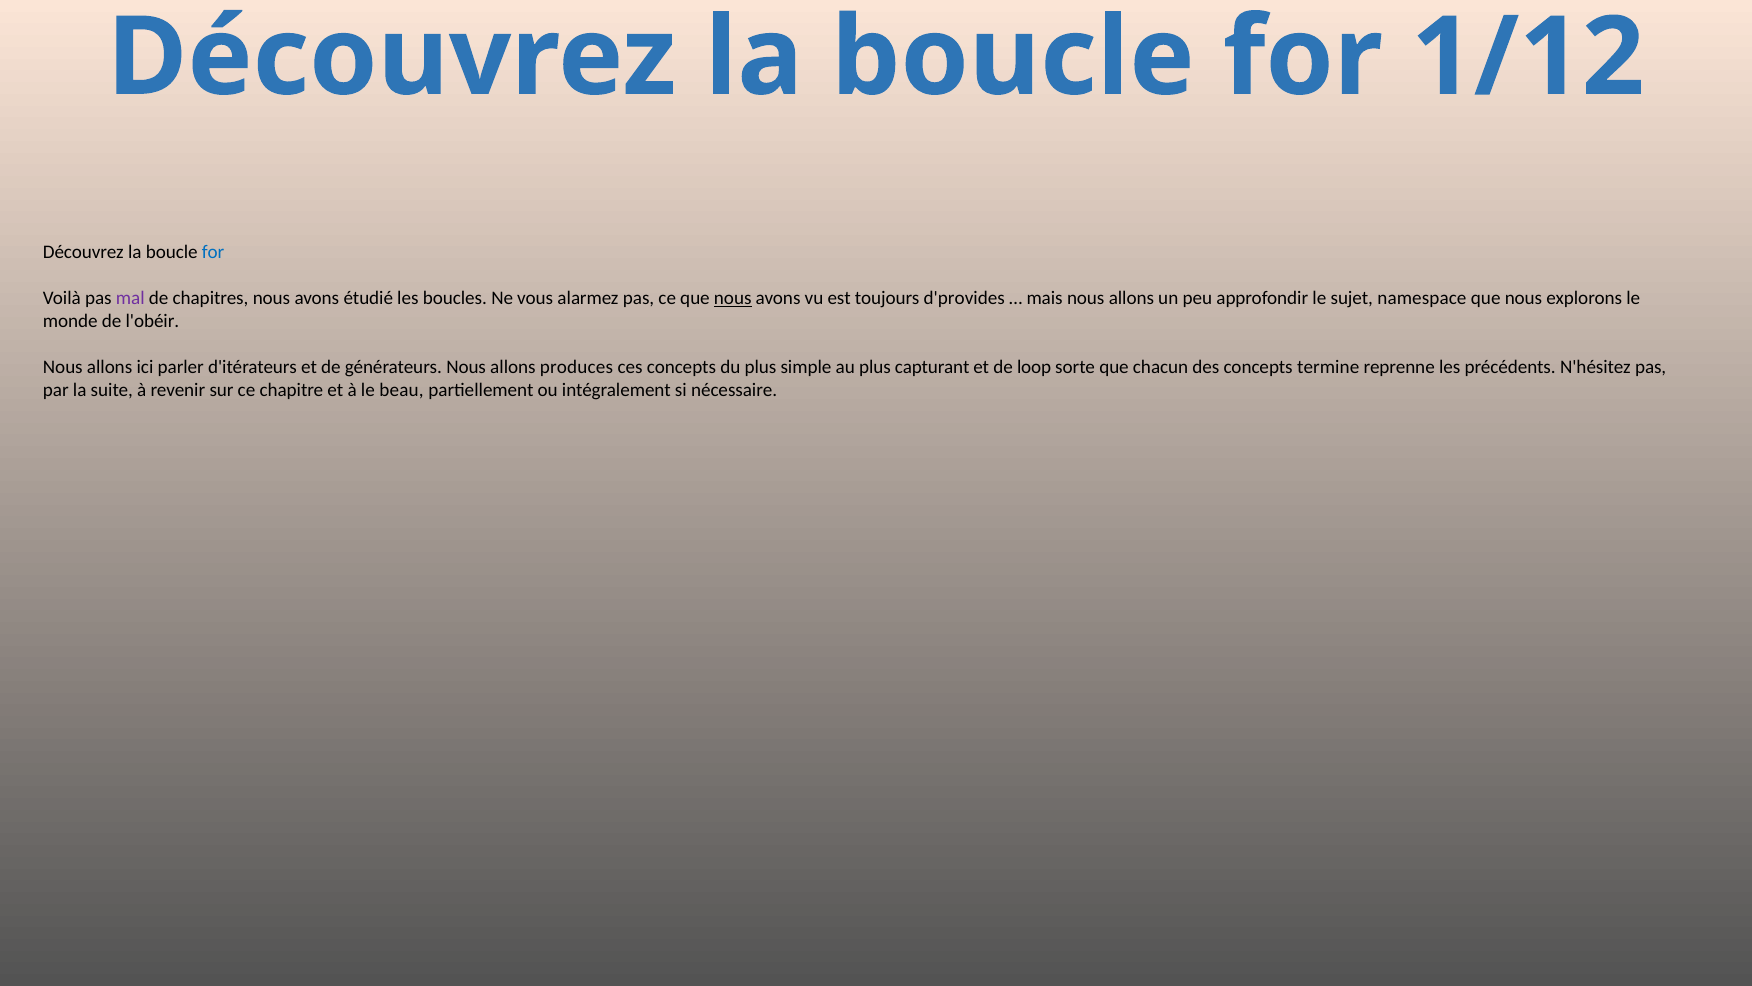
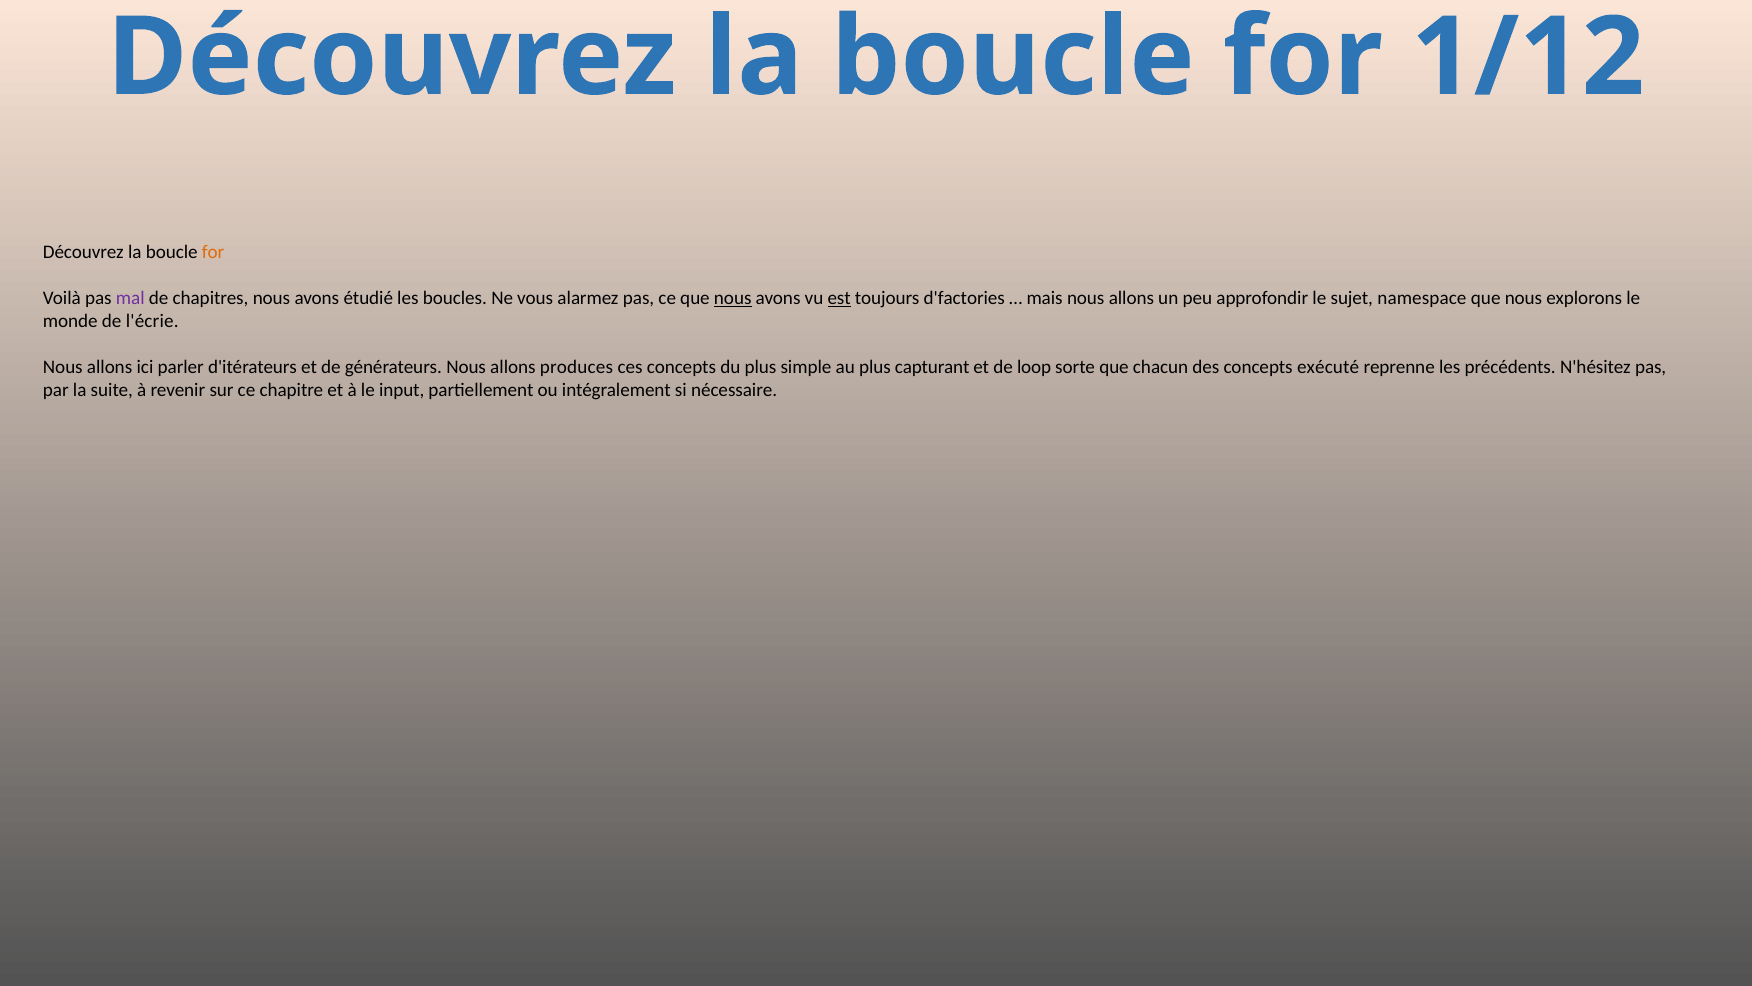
for at (213, 252) colour: blue -> orange
est underline: none -> present
d'provides: d'provides -> d'factories
l'obéir: l'obéir -> l'écrie
termine: termine -> exécuté
beau: beau -> input
